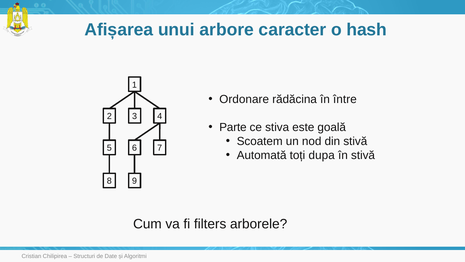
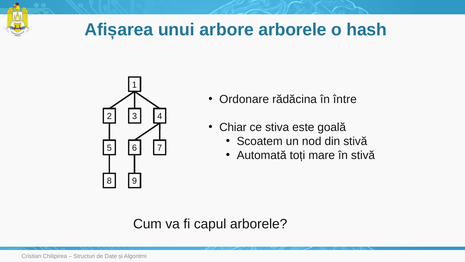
arbore caracter: caracter -> arborele
Parte: Parte -> Chiar
dupa: dupa -> mare
filters: filters -> capul
